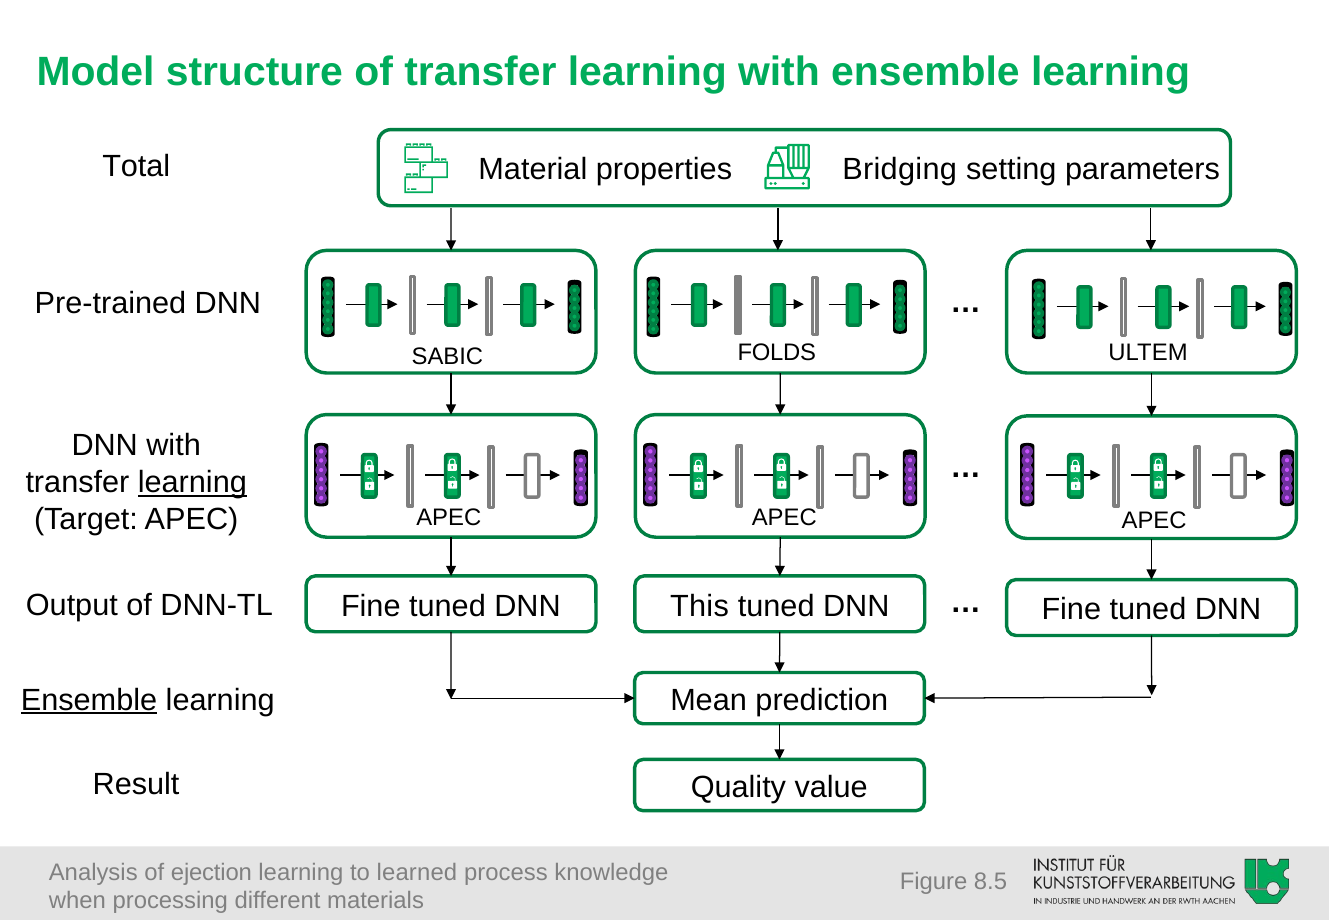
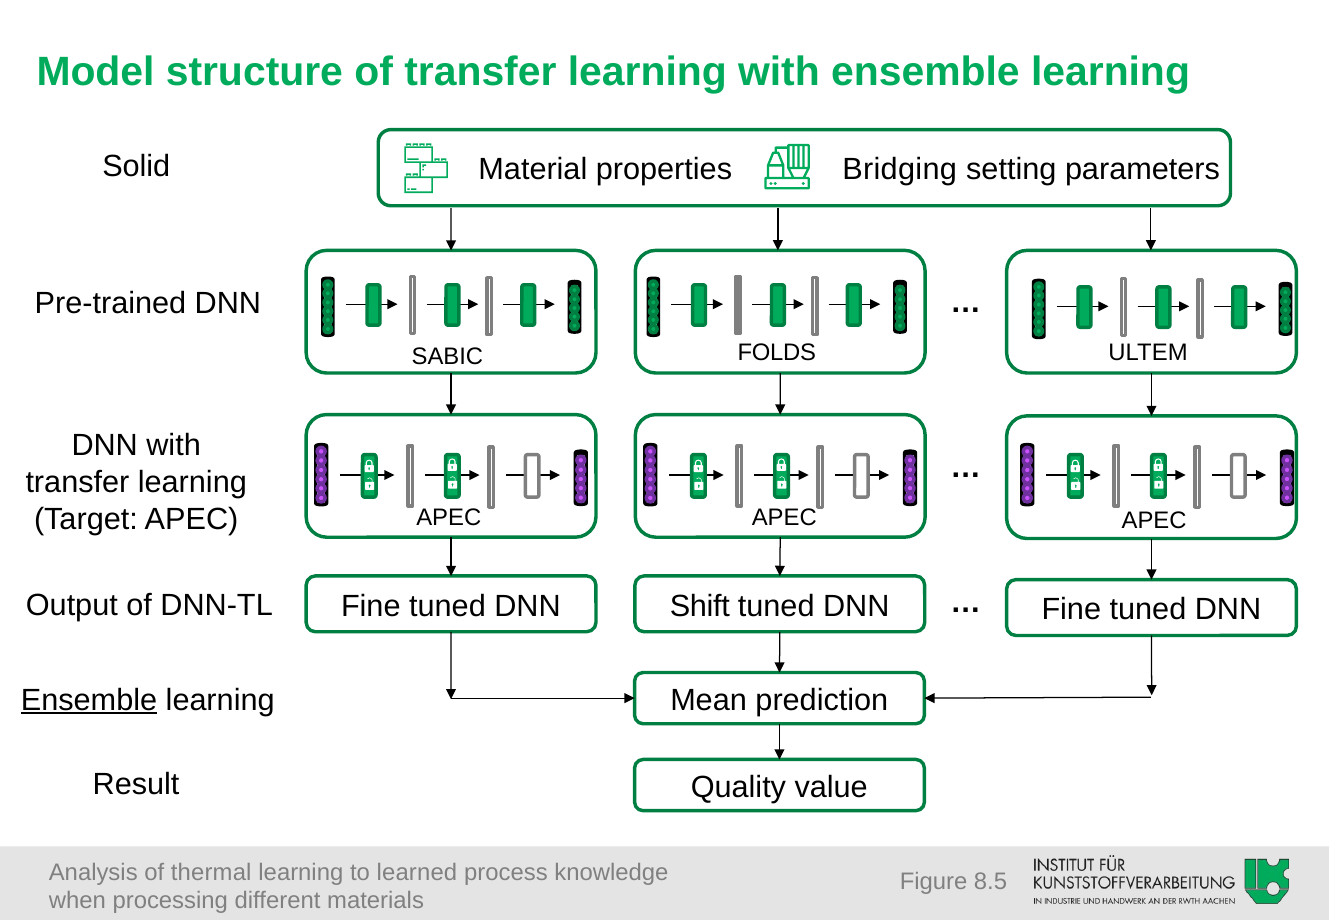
Total: Total -> Solid
learning at (192, 483) underline: present -> none
This: This -> Shift
ejection: ejection -> thermal
